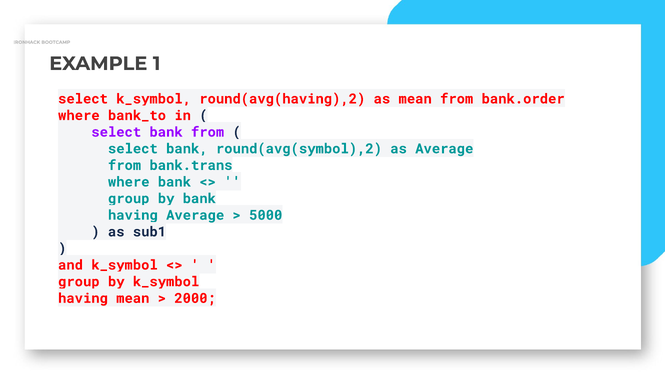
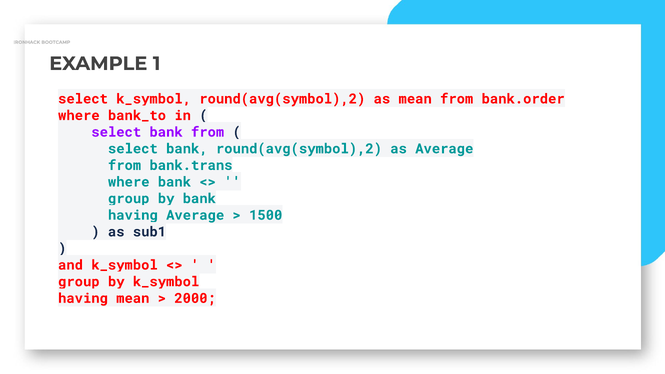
round(avg(having),2 at (282, 99): round(avg(having),2 -> round(avg(symbol),2
5000: 5000 -> 1500
